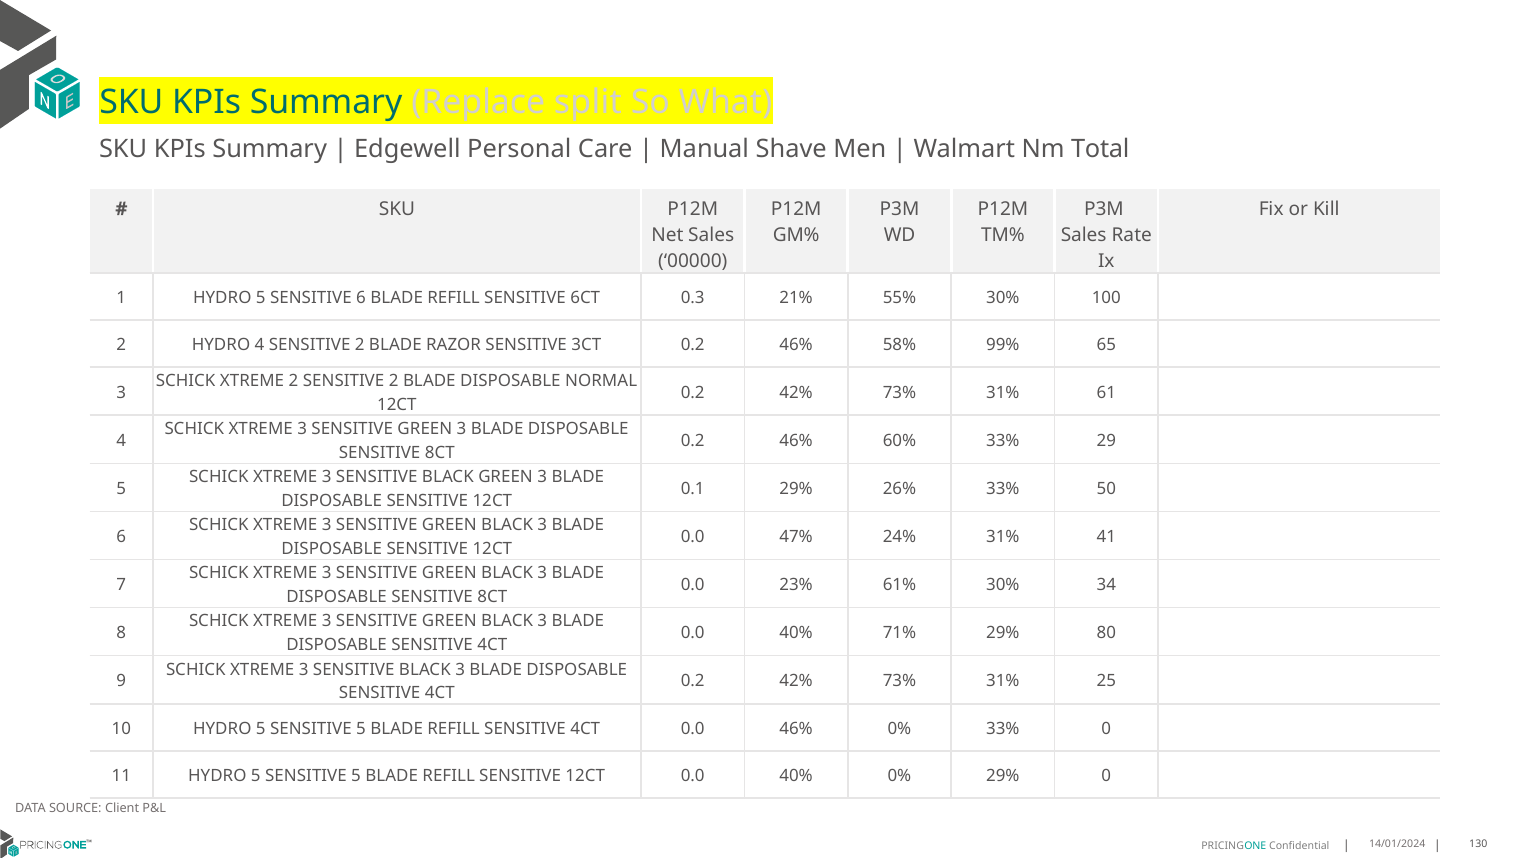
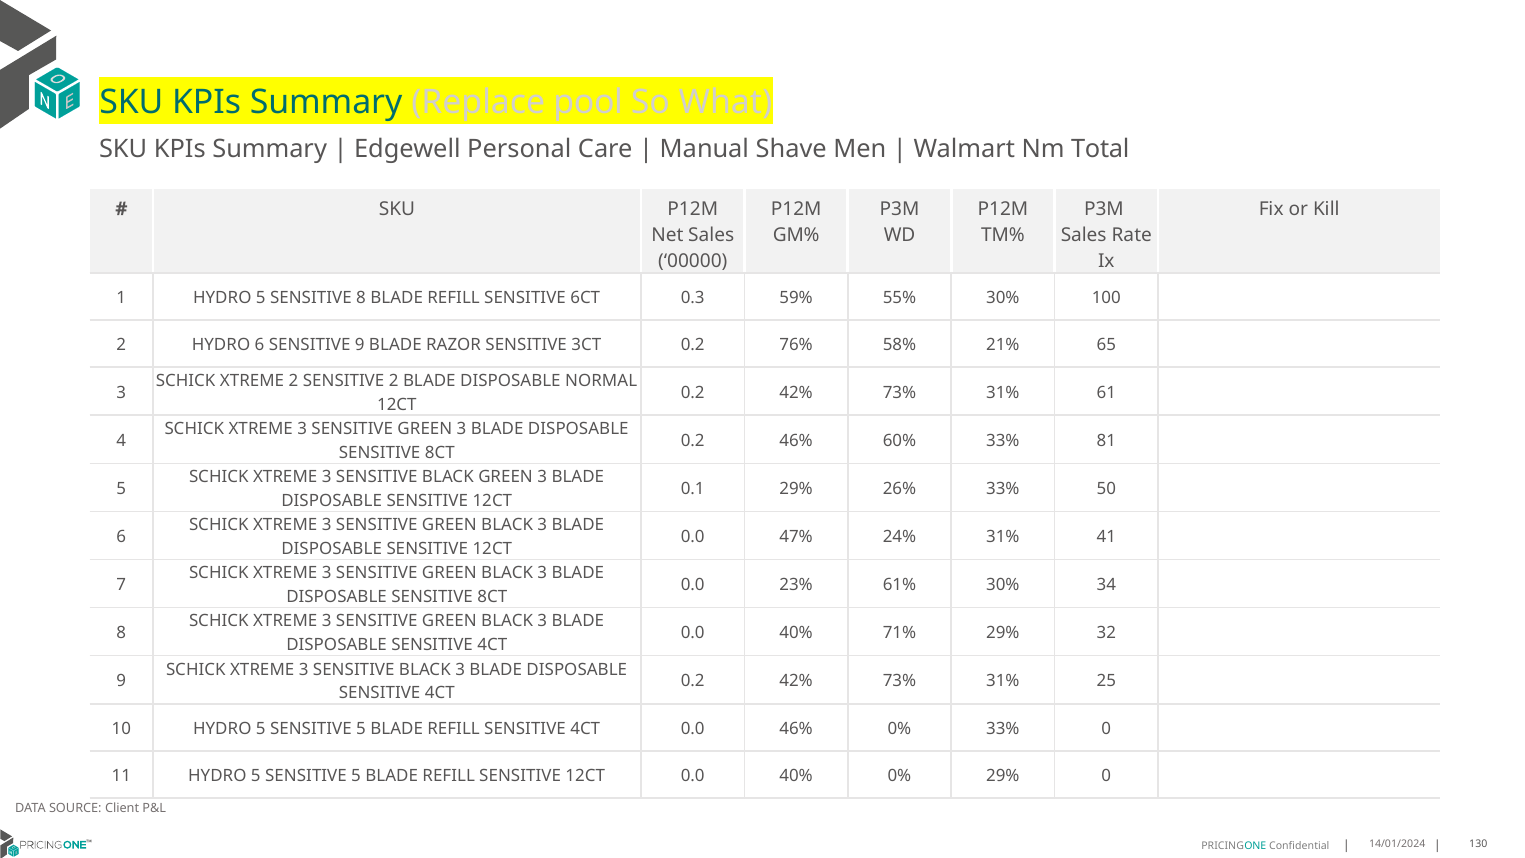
split: split -> pool
SENSITIVE 6: 6 -> 8
21%: 21% -> 59%
HYDRO 4: 4 -> 6
2 at (360, 345): 2 -> 9
3CT 0.2 46%: 46% -> 76%
99%: 99% -> 21%
29: 29 -> 81
80: 80 -> 32
